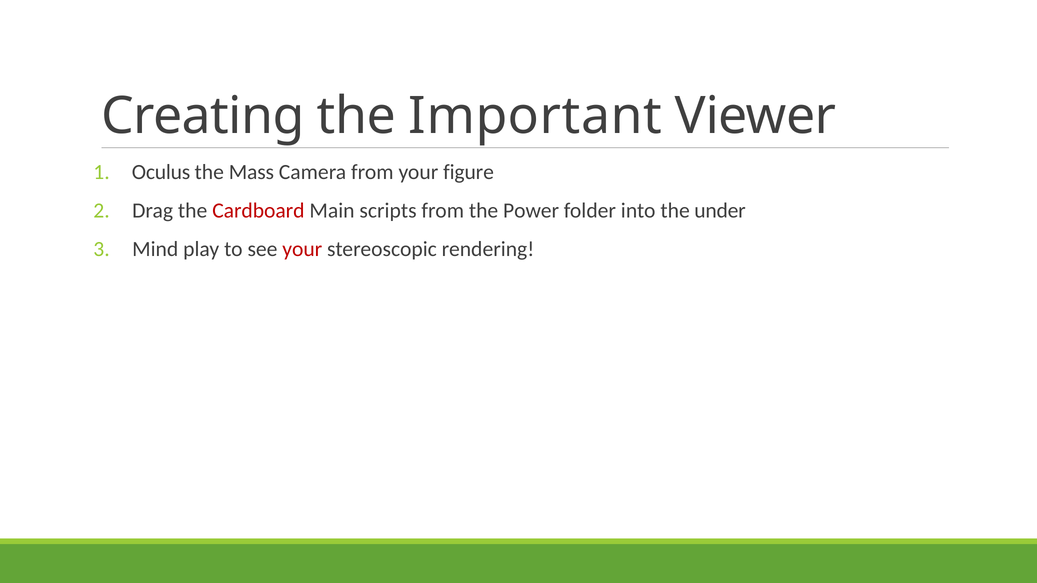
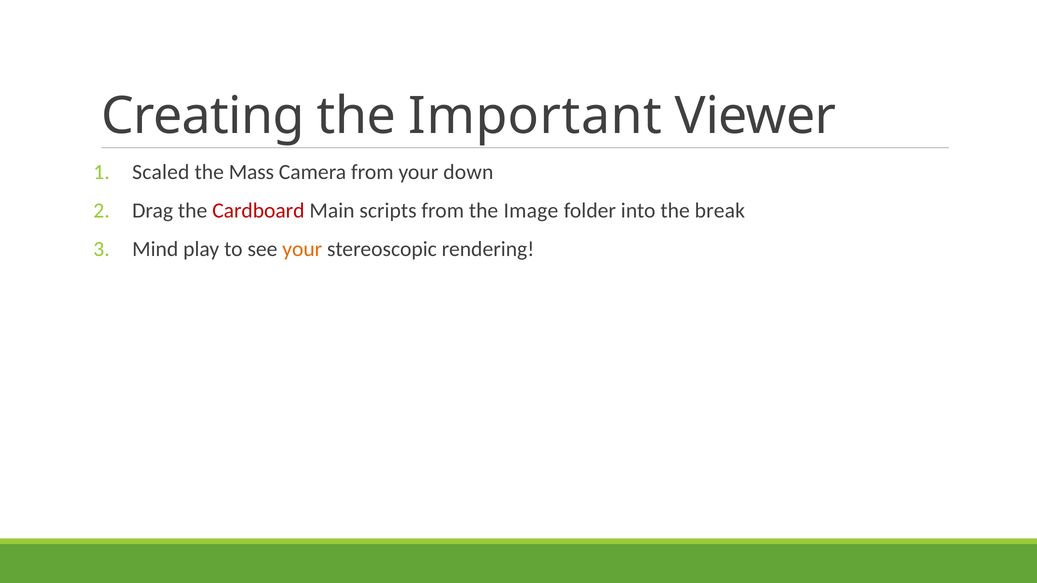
Oculus: Oculus -> Scaled
figure: figure -> down
Power: Power -> Image
under: under -> break
your at (302, 249) colour: red -> orange
